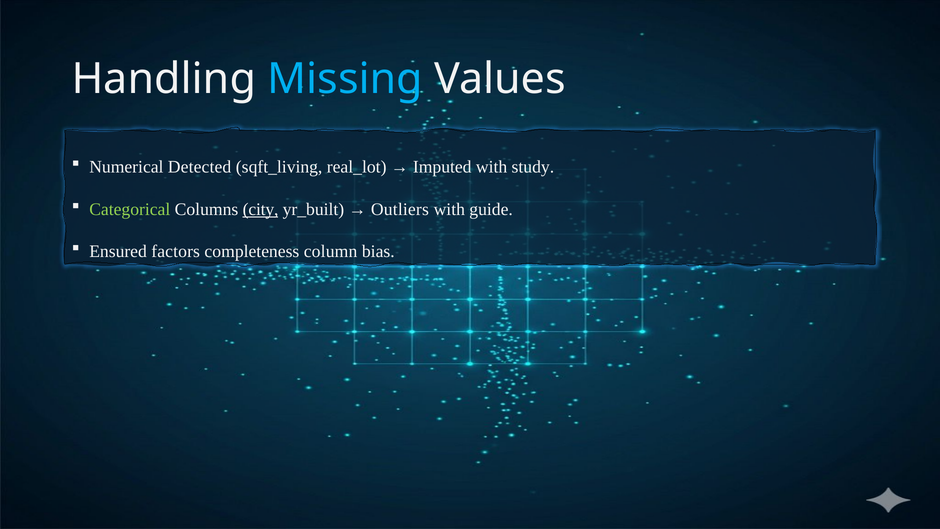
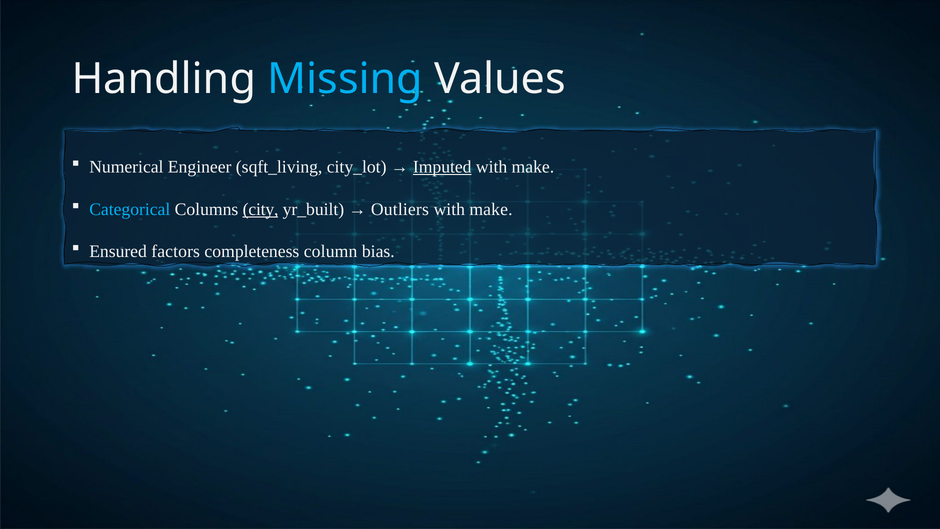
Detected: Detected -> Engineer
real_lot: real_lot -> city_lot
Imputed underline: none -> present
study at (533, 167): study -> make
Categorical colour: light green -> light blue
guide at (491, 209): guide -> make
